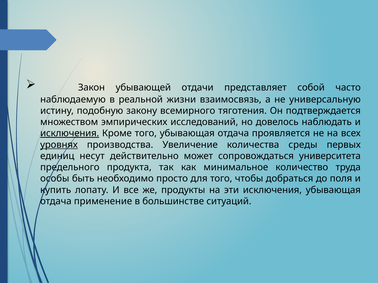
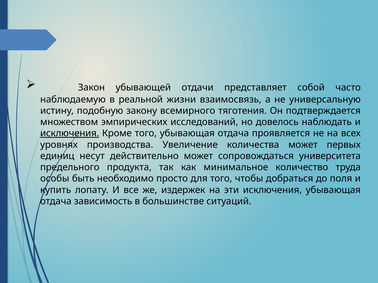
уровнях underline: present -> none
количества среды: среды -> может
продукты: продукты -> издержек
применение: применение -> зависимость
